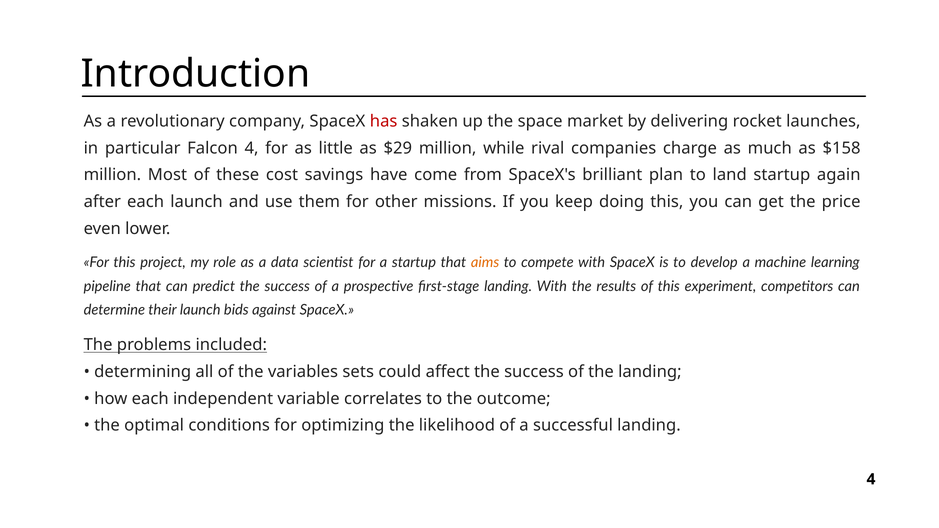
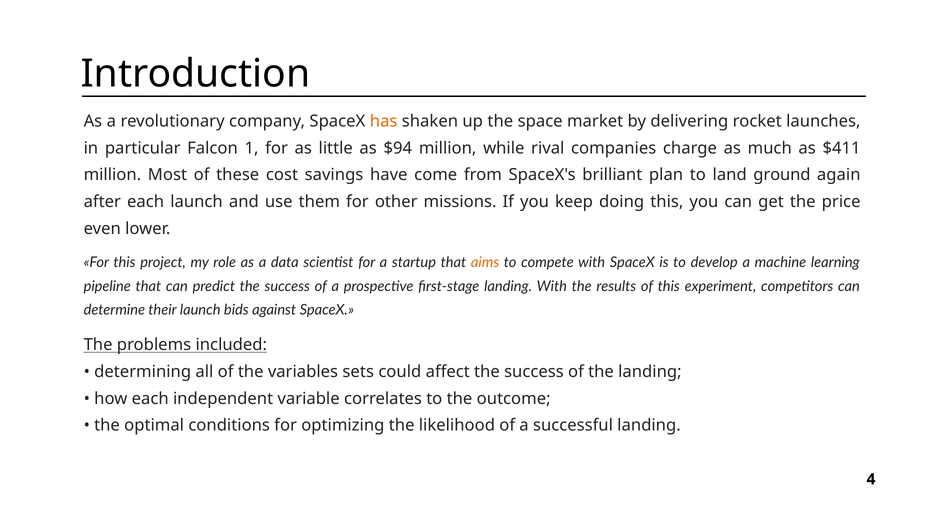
has colour: red -> orange
Falcon 4: 4 -> 1
$29: $29 -> $94
$158: $158 -> $411
land startup: startup -> ground
